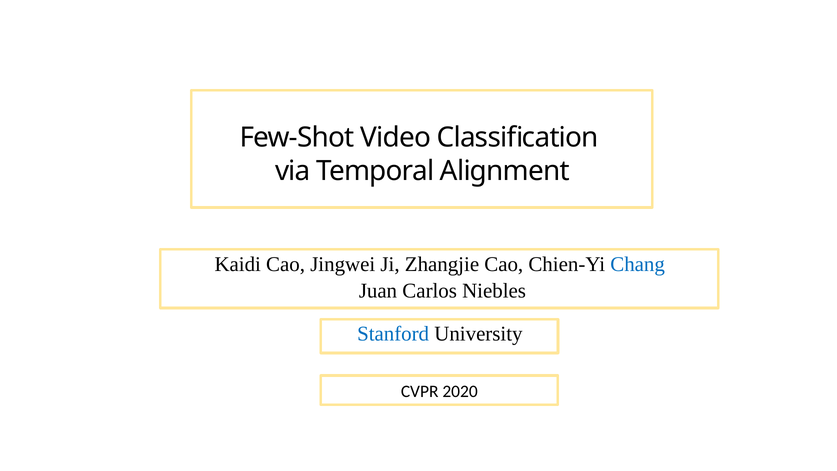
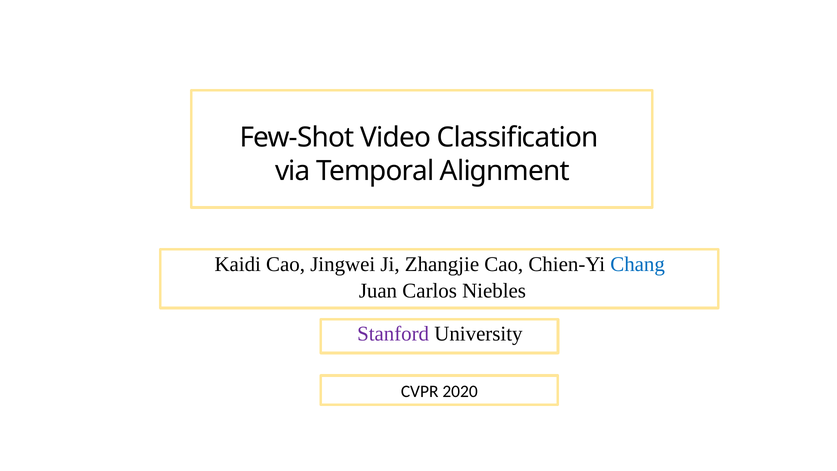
Stanford colour: blue -> purple
